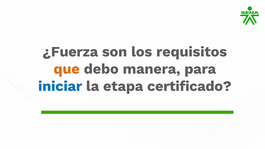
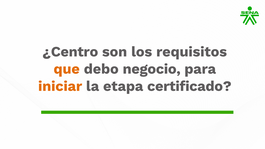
¿Fuerza: ¿Fuerza -> ¿Centro
manera: manera -> negocio
iniciar colour: blue -> orange
